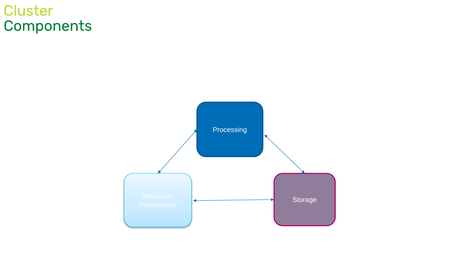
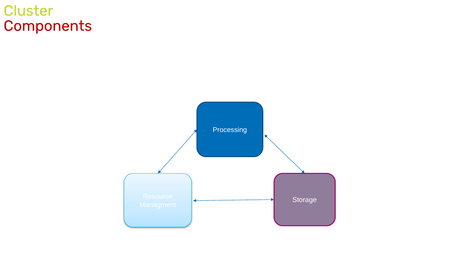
Components colour: green -> red
